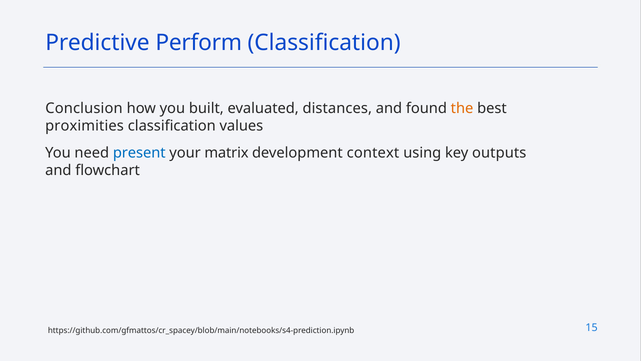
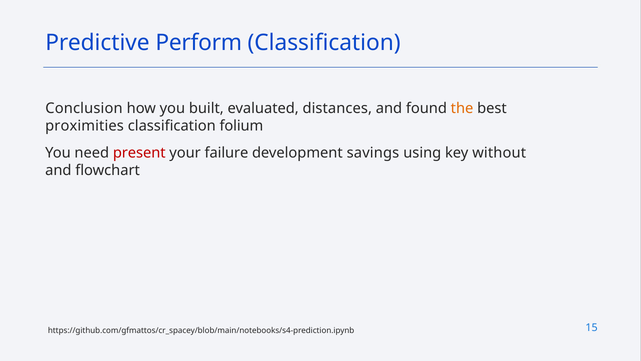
values: values -> folium
present colour: blue -> red
matrix: matrix -> failure
context: context -> savings
outputs: outputs -> without
